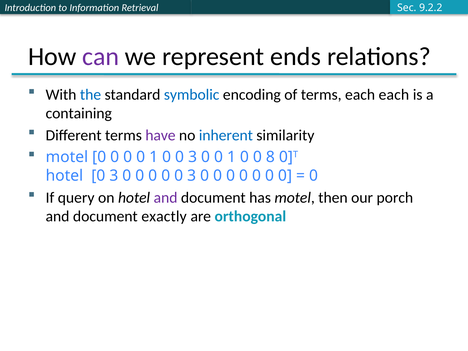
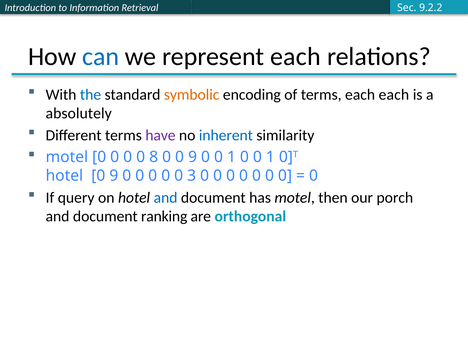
can colour: purple -> blue
represent ends: ends -> each
symbolic colour: blue -> orange
containing: containing -> absolutely
0 0 0 1: 1 -> 8
3 at (193, 157): 3 -> 9
1 0 0 8: 8 -> 1
hotel 0 3: 3 -> 9
and at (166, 198) colour: purple -> blue
exactly: exactly -> ranking
